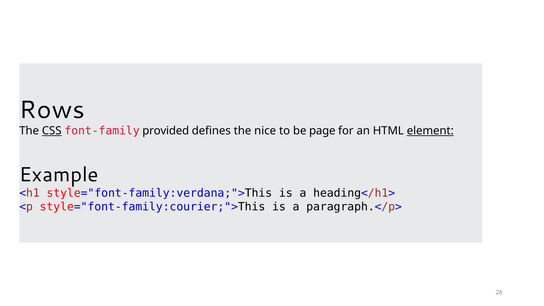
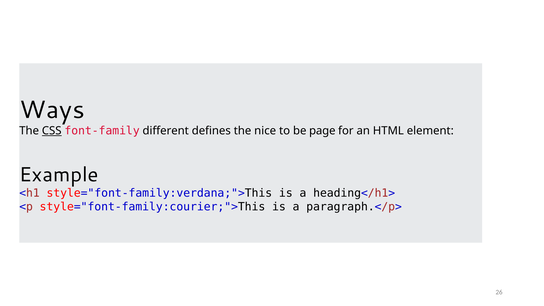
Rows: Rows -> Ways
provided: provided -> different
element underline: present -> none
